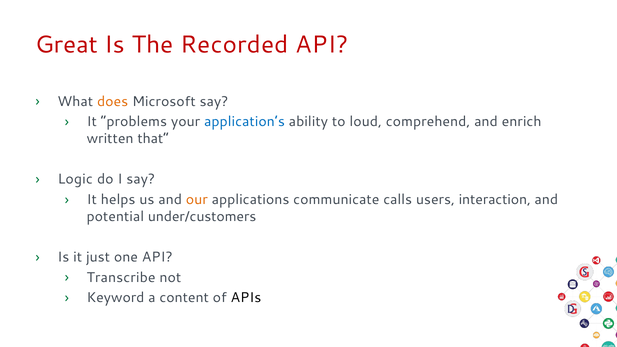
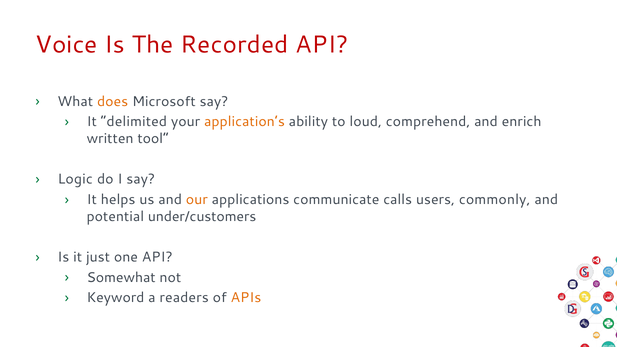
Great: Great -> Voice
problems: problems -> delimited
application’s colour: blue -> orange
that: that -> tool
interaction: interaction -> commonly
Transcribe: Transcribe -> Somewhat
content: content -> readers
APIs colour: black -> orange
